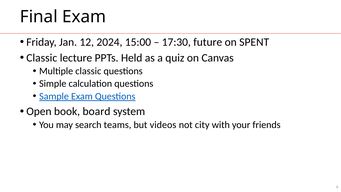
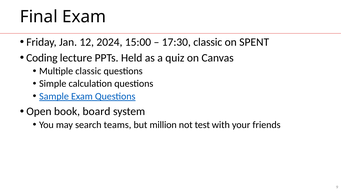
17:30 future: future -> classic
Classic at (42, 58): Classic -> Coding
videos: videos -> million
city: city -> test
